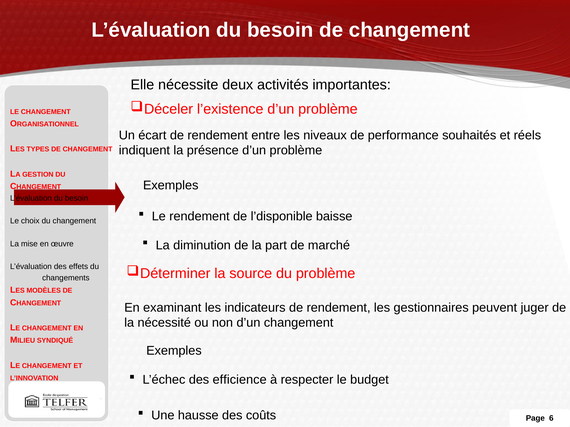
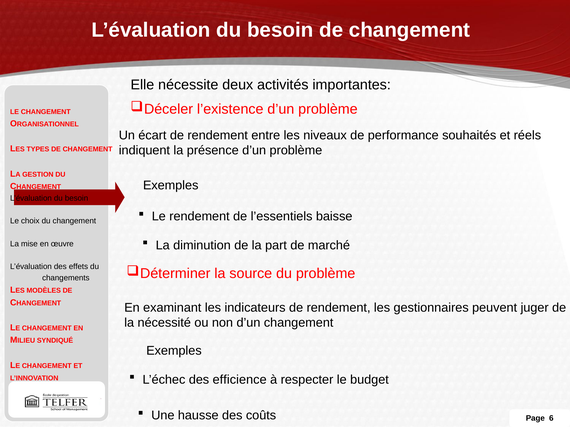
l’disponible: l’disponible -> l’essentiels
